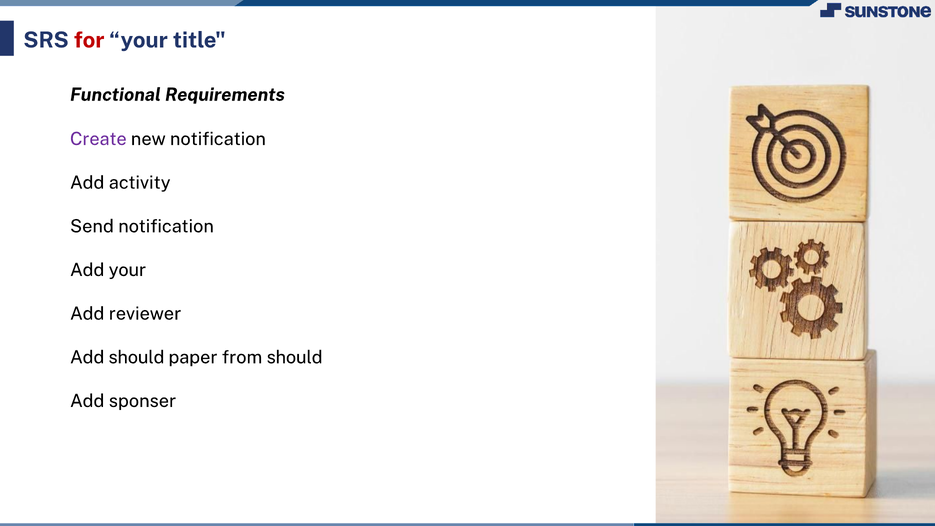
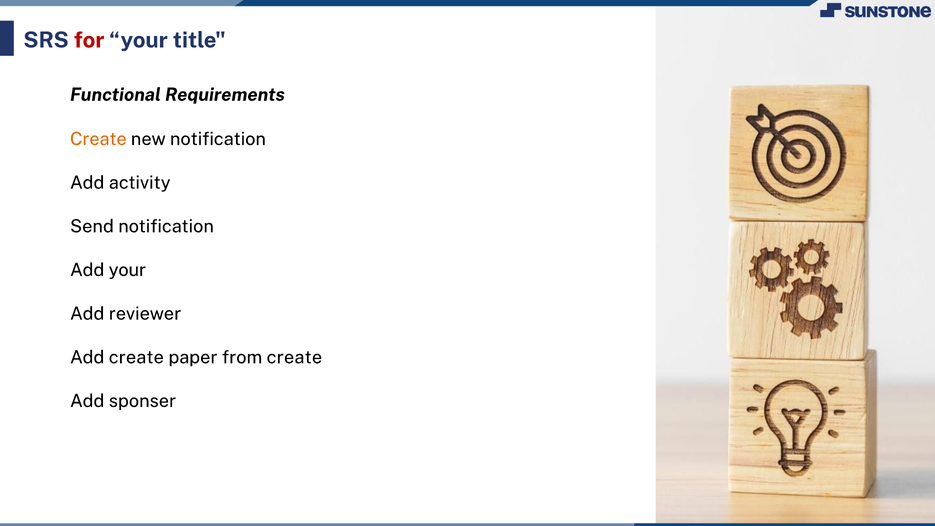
Create at (98, 139) colour: purple -> orange
Add should: should -> create
from should: should -> create
